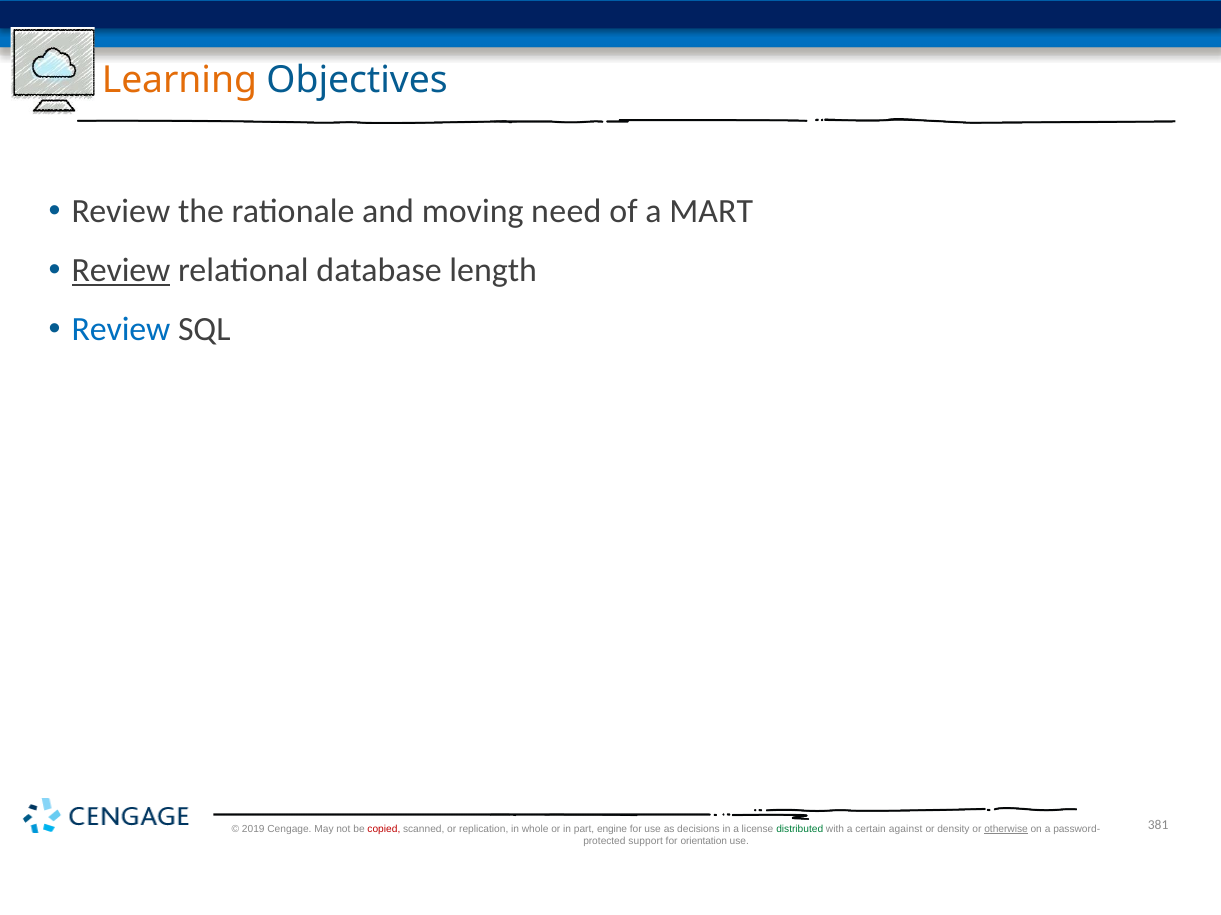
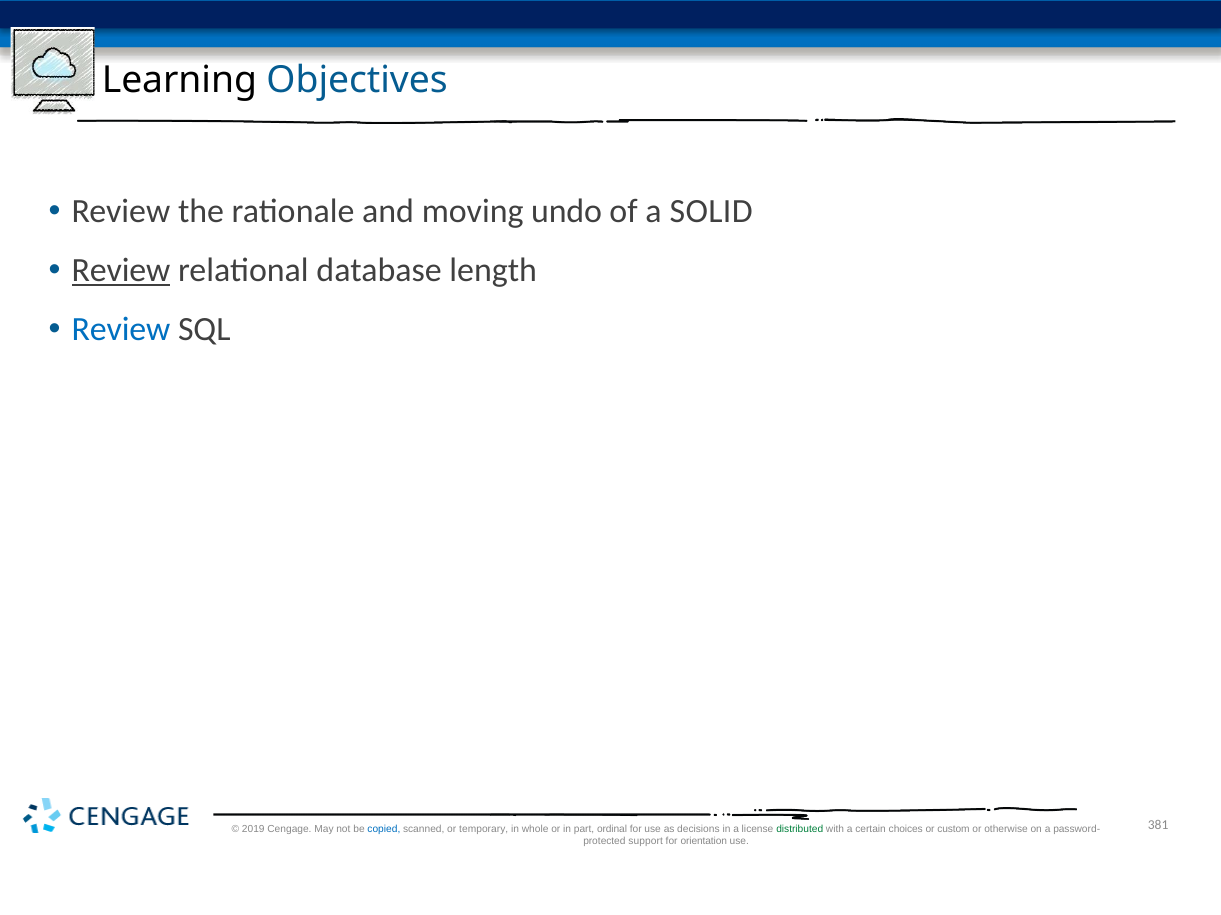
Learning colour: orange -> black
need: need -> undo
MART: MART -> SOLID
copied colour: red -> blue
replication: replication -> temporary
engine: engine -> ordinal
against: against -> choices
density: density -> custom
otherwise underline: present -> none
